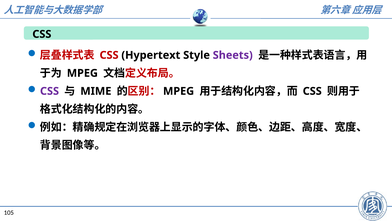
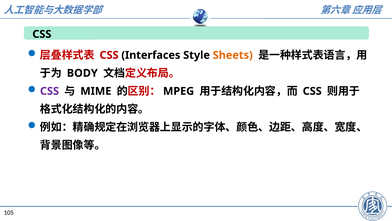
Hypertext: Hypertext -> Interfaces
Sheets colour: purple -> orange
MPEG at (82, 73): MPEG -> BODY
